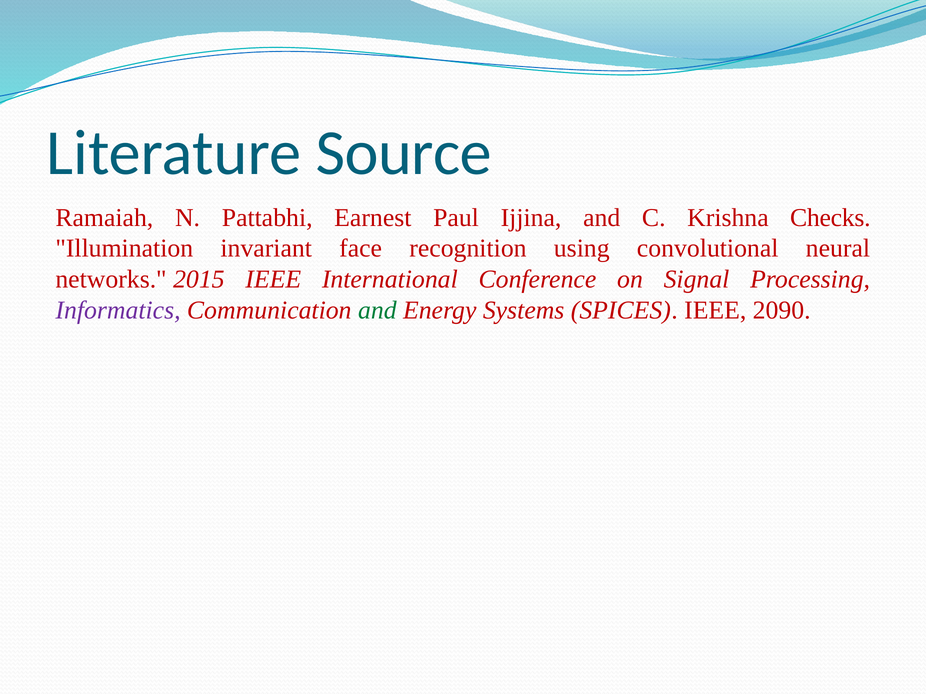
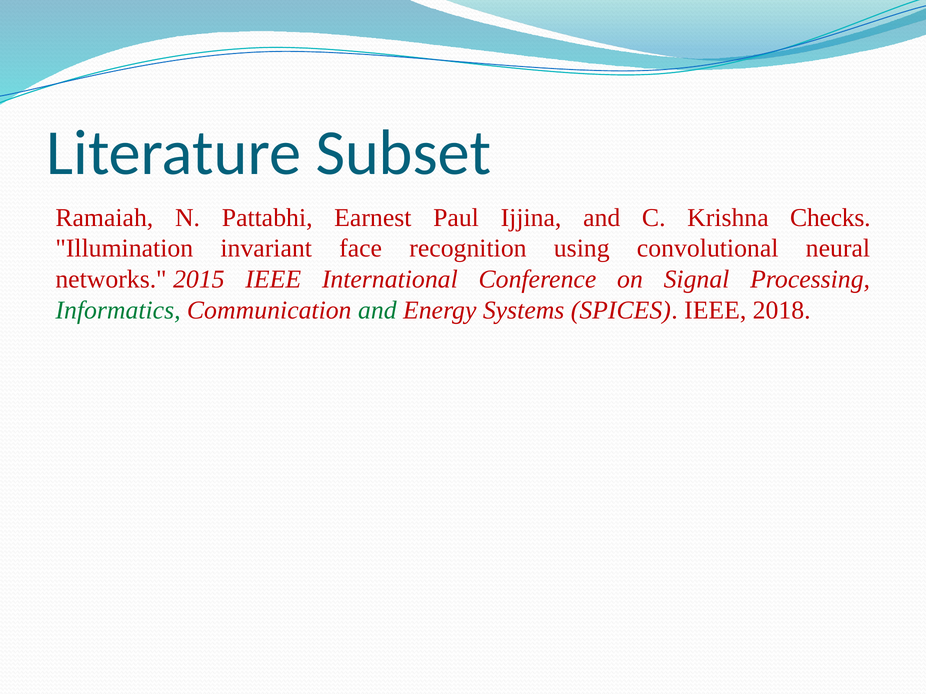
Source: Source -> Subset
Informatics colour: purple -> green
2090: 2090 -> 2018
